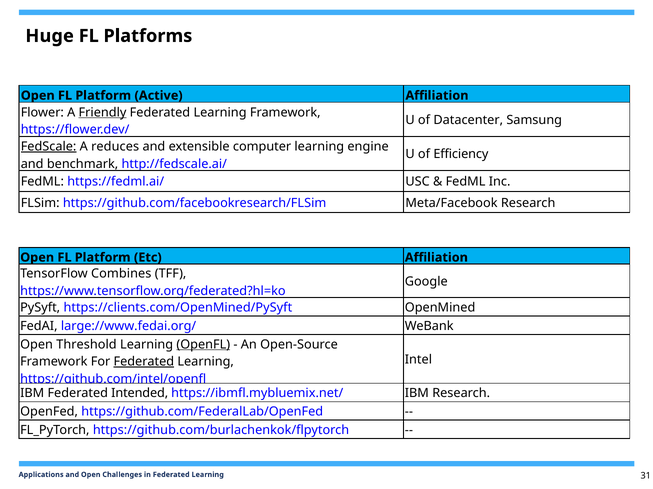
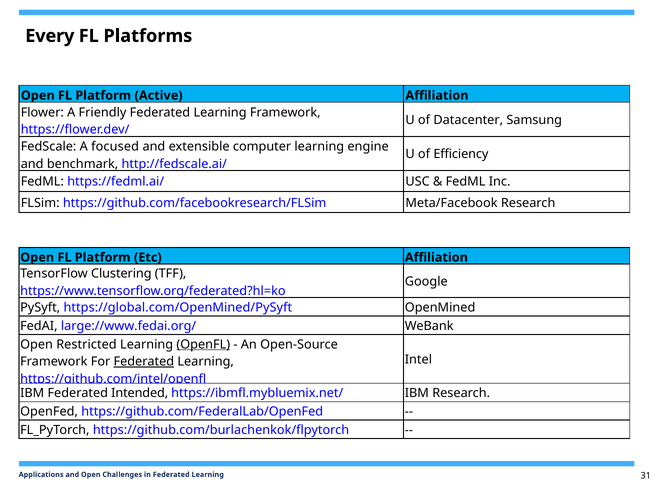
Huge: Huge -> Every
Friendly underline: present -> none
FedScale underline: present -> none
reduces: reduces -> focused
Combines: Combines -> Clustering
https://clients.com/OpenMined/PySyft: https://clients.com/OpenMined/PySyft -> https://global.com/OpenMined/PySyft
Threshold: Threshold -> Restricted
